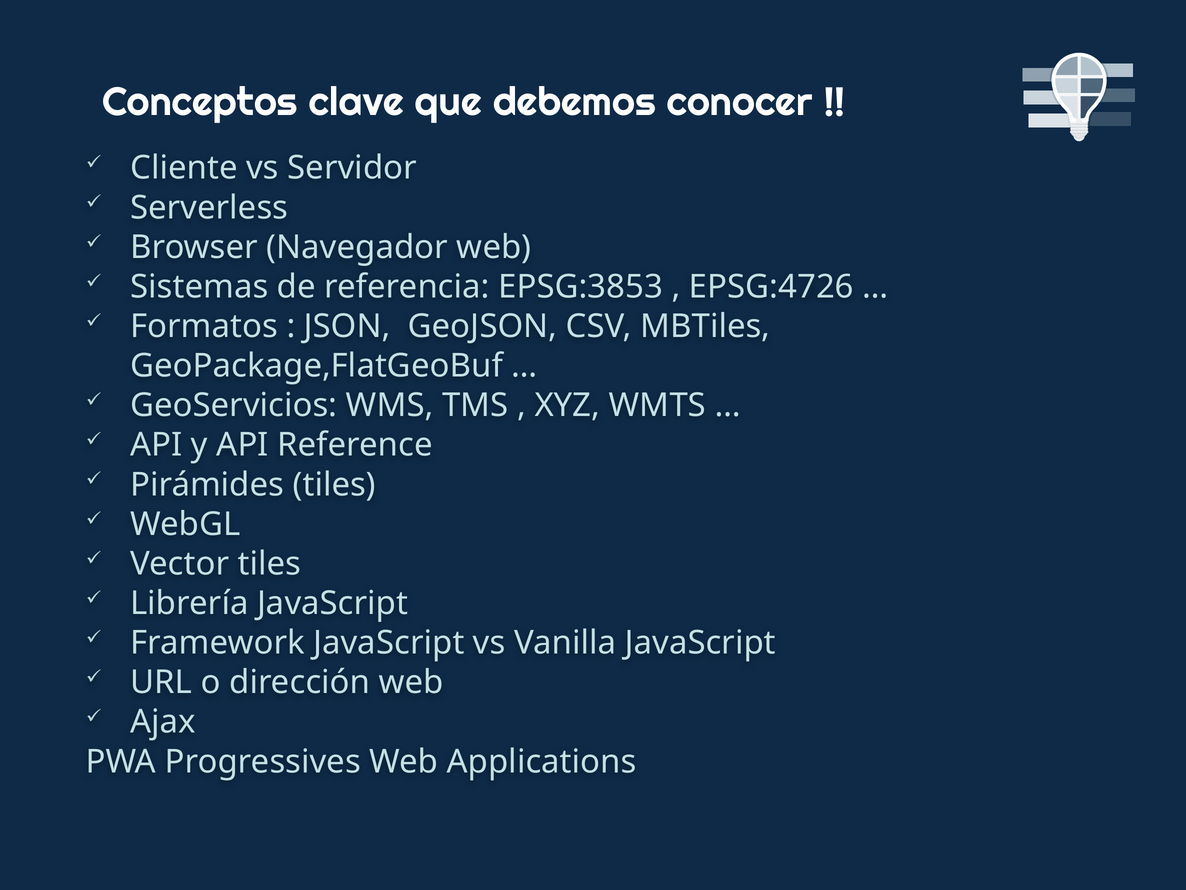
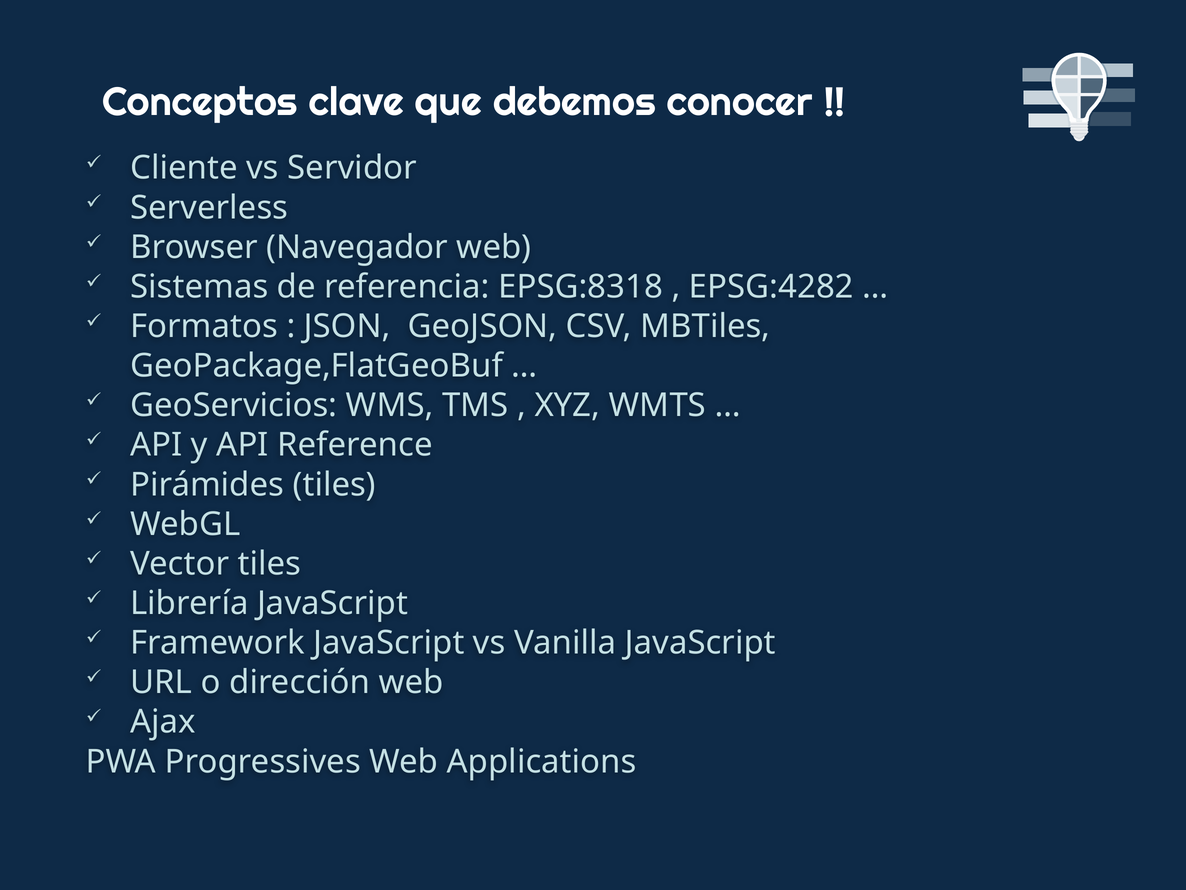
EPSG:3853: EPSG:3853 -> EPSG:8318
EPSG:4726: EPSG:4726 -> EPSG:4282
